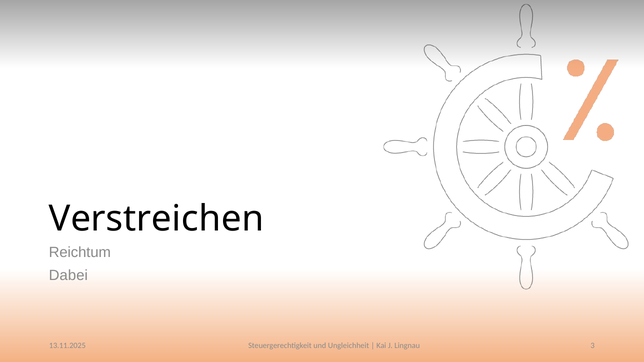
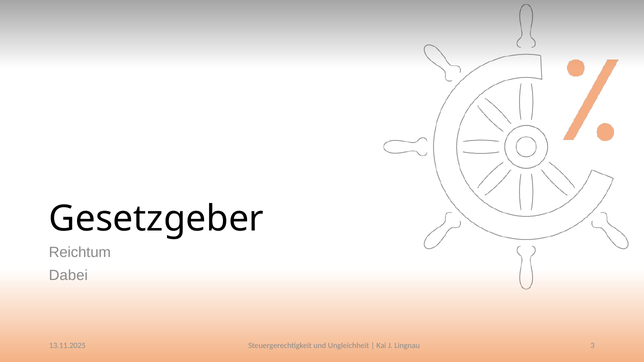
Verstreichen: Verstreichen -> Gesetzgeber
